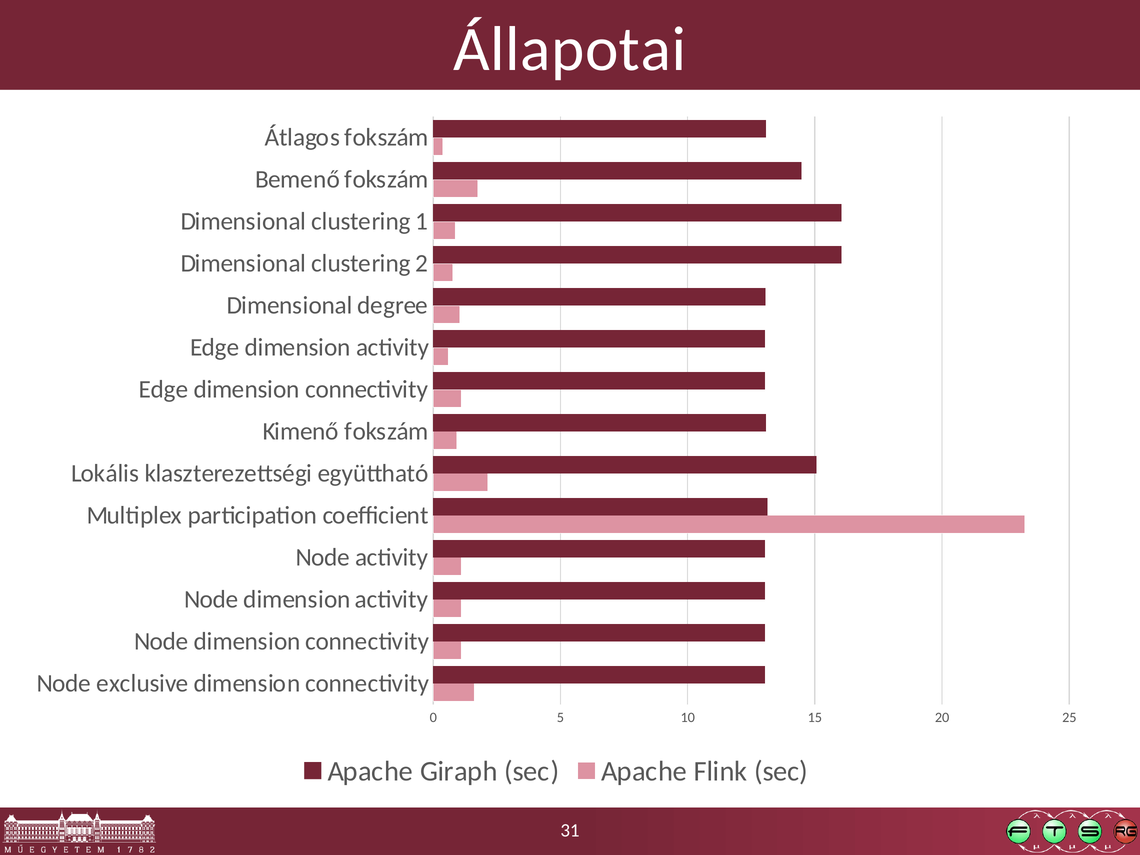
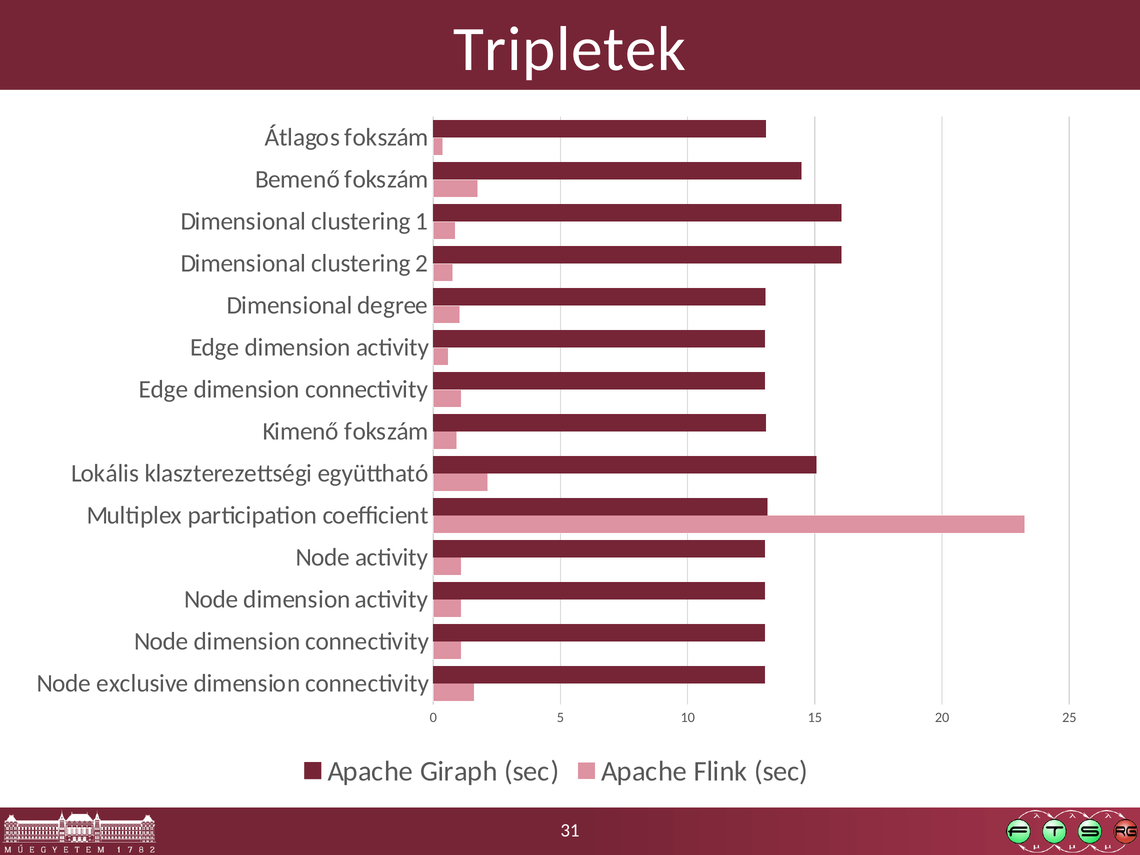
Állapotai: Állapotai -> Tripletek
